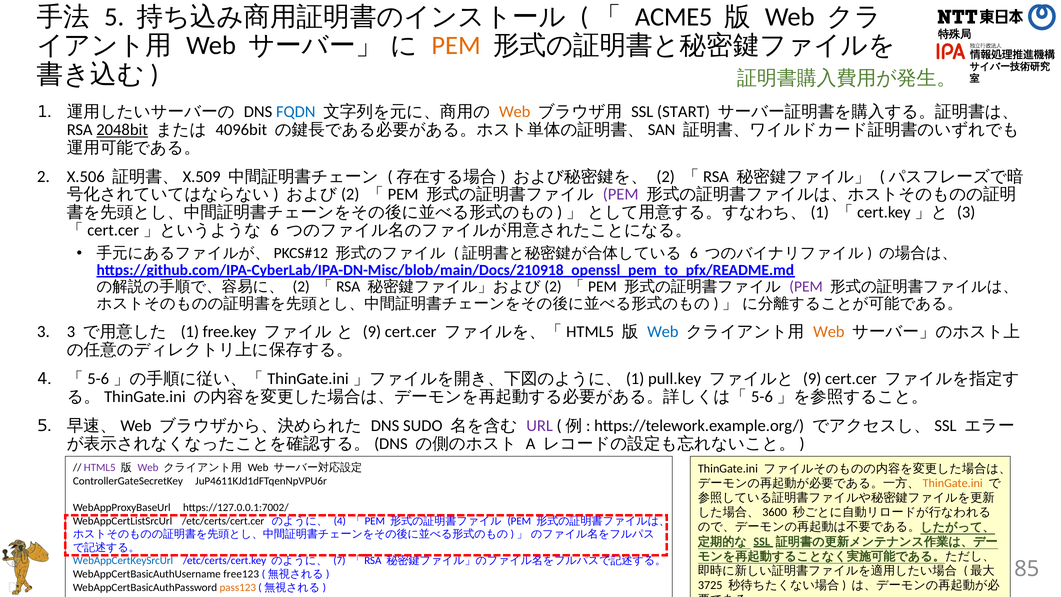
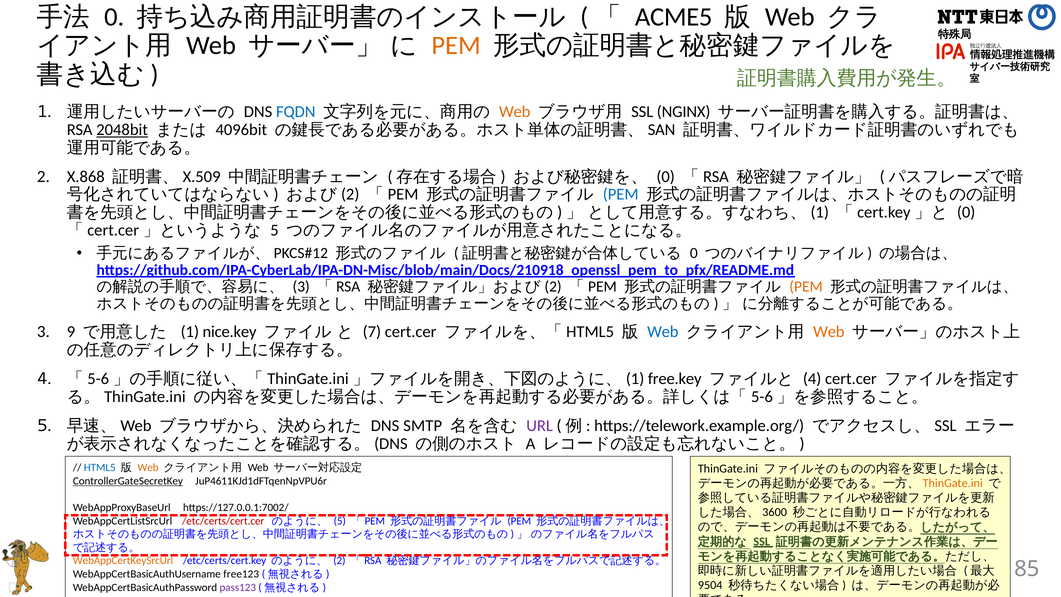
5 at (114, 17): 5 -> 0
START: START -> NGINX
X.506: X.506 -> X.868
2 at (666, 177): 2 -> 0
PEM at (621, 194) colour: purple -> blue
3 at (966, 212): 3 -> 0
6 at (275, 230): 6 -> 5
6 at (694, 253): 6 -> 0
2 at (301, 287): 2 -> 3
PEM at (806, 287) colour: purple -> orange
3 at (71, 332): 3 -> 9
free.key: free.key -> nice.key
9 at (372, 332): 9 -> 7
pull.key: pull.key -> free.key
9 at (812, 379): 9 -> 4
SUDO: SUDO -> SMTP
HTML5 colour: purple -> blue
Web at (148, 468) colour: purple -> orange
ControllerGateSecretKey underline: none -> present
/etc/certs/cert.cer colour: black -> red
4 at (340, 521): 4 -> 5
WebAppCertKeySrcUrl colour: blue -> orange
7 at (339, 561): 7 -> 2
3725: 3725 -> 9504
pass123 colour: orange -> purple
